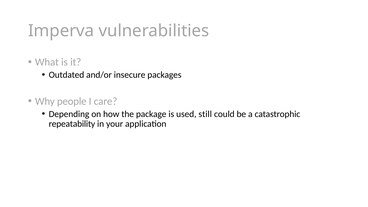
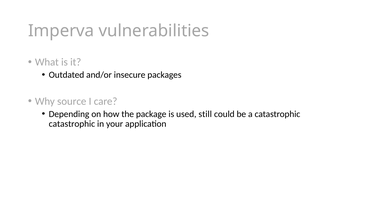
people: people -> source
repeatability at (72, 124): repeatability -> catastrophic
